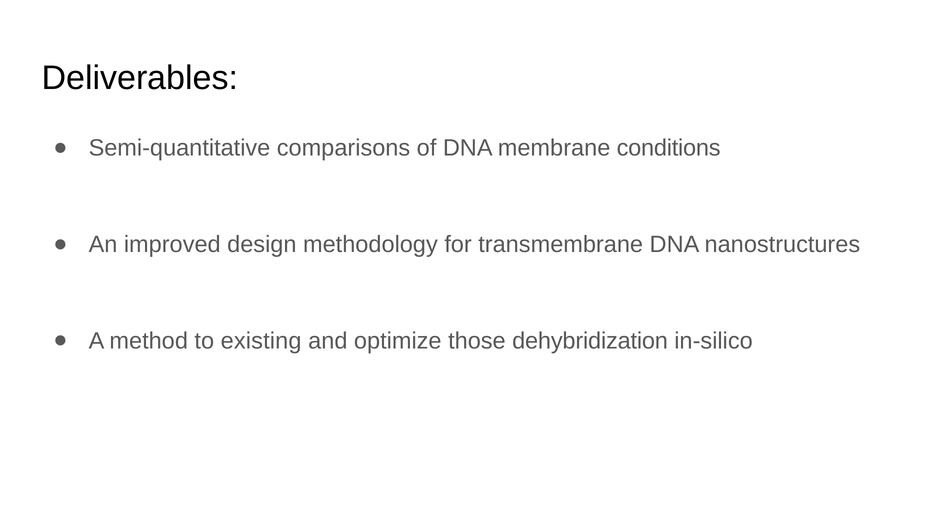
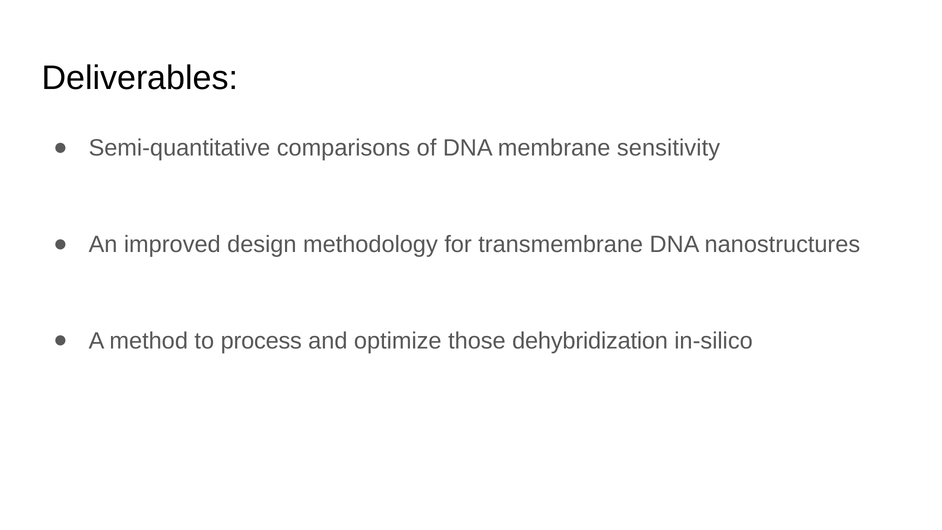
conditions: conditions -> sensitivity
existing: existing -> process
